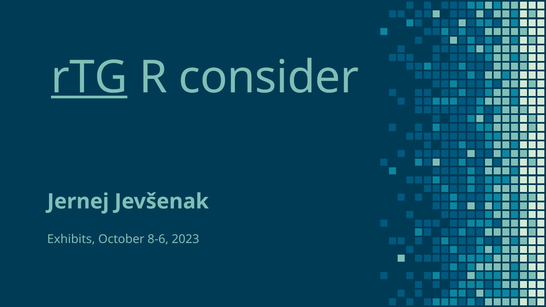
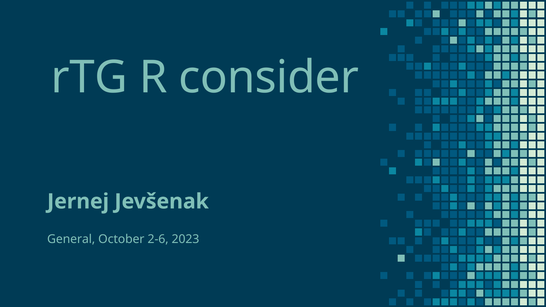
rTG underline: present -> none
Exhibits: Exhibits -> General
8-6: 8-6 -> 2-6
